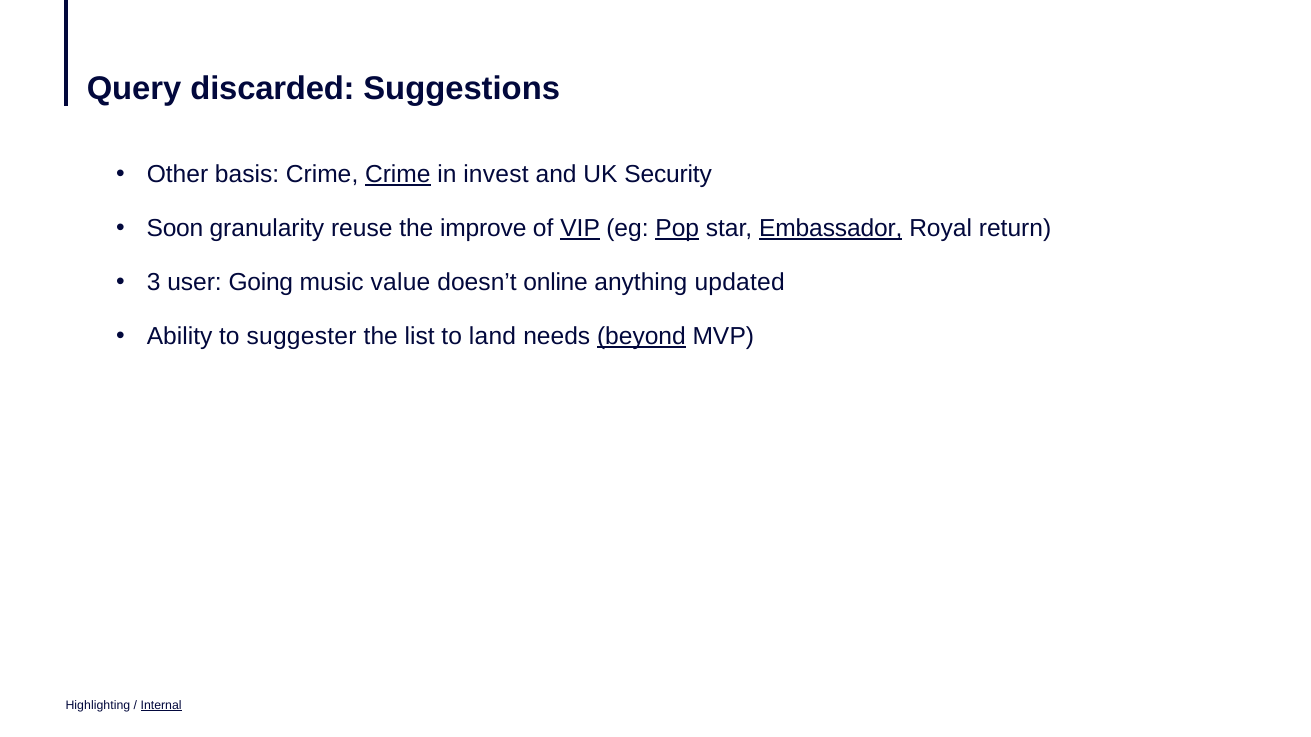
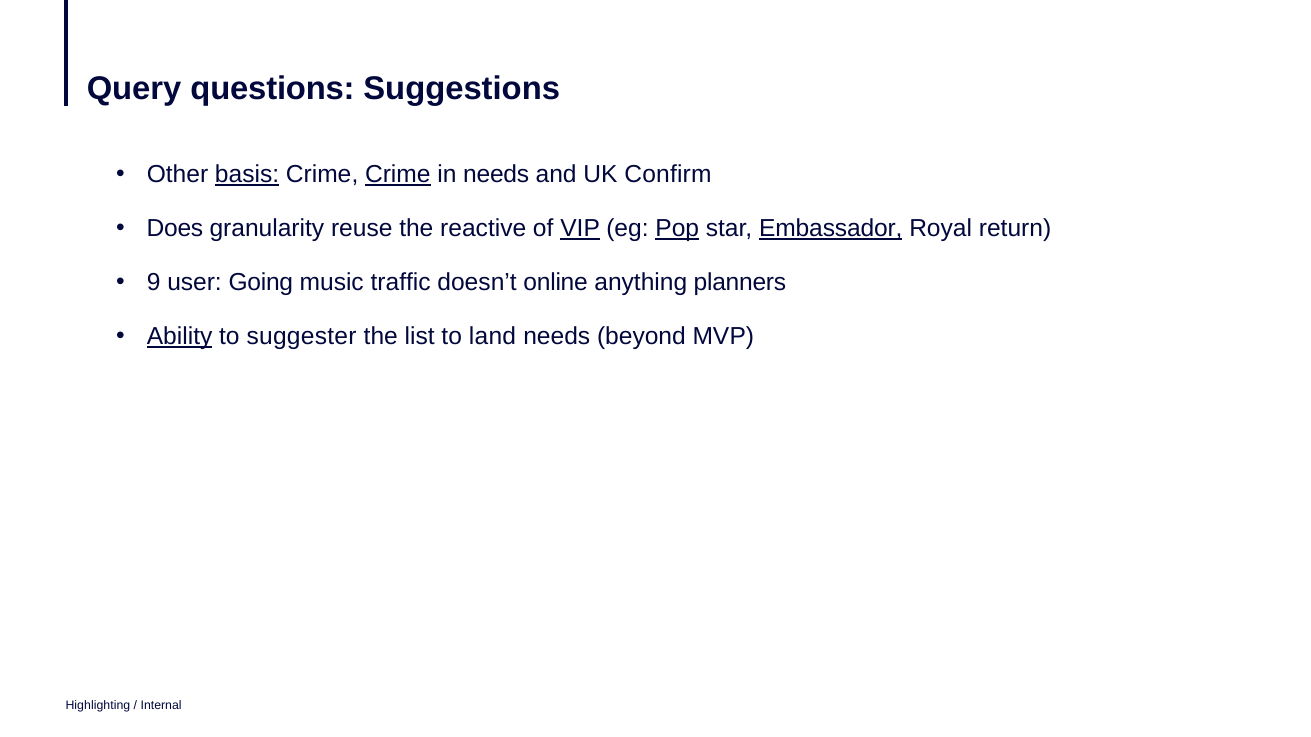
discarded: discarded -> questions
basis underline: none -> present
in invest: invest -> needs
Security: Security -> Confirm
Soon: Soon -> Does
improve: improve -> reactive
3: 3 -> 9
value: value -> traffic
updated: updated -> planners
Ability underline: none -> present
beyond underline: present -> none
Internal underline: present -> none
